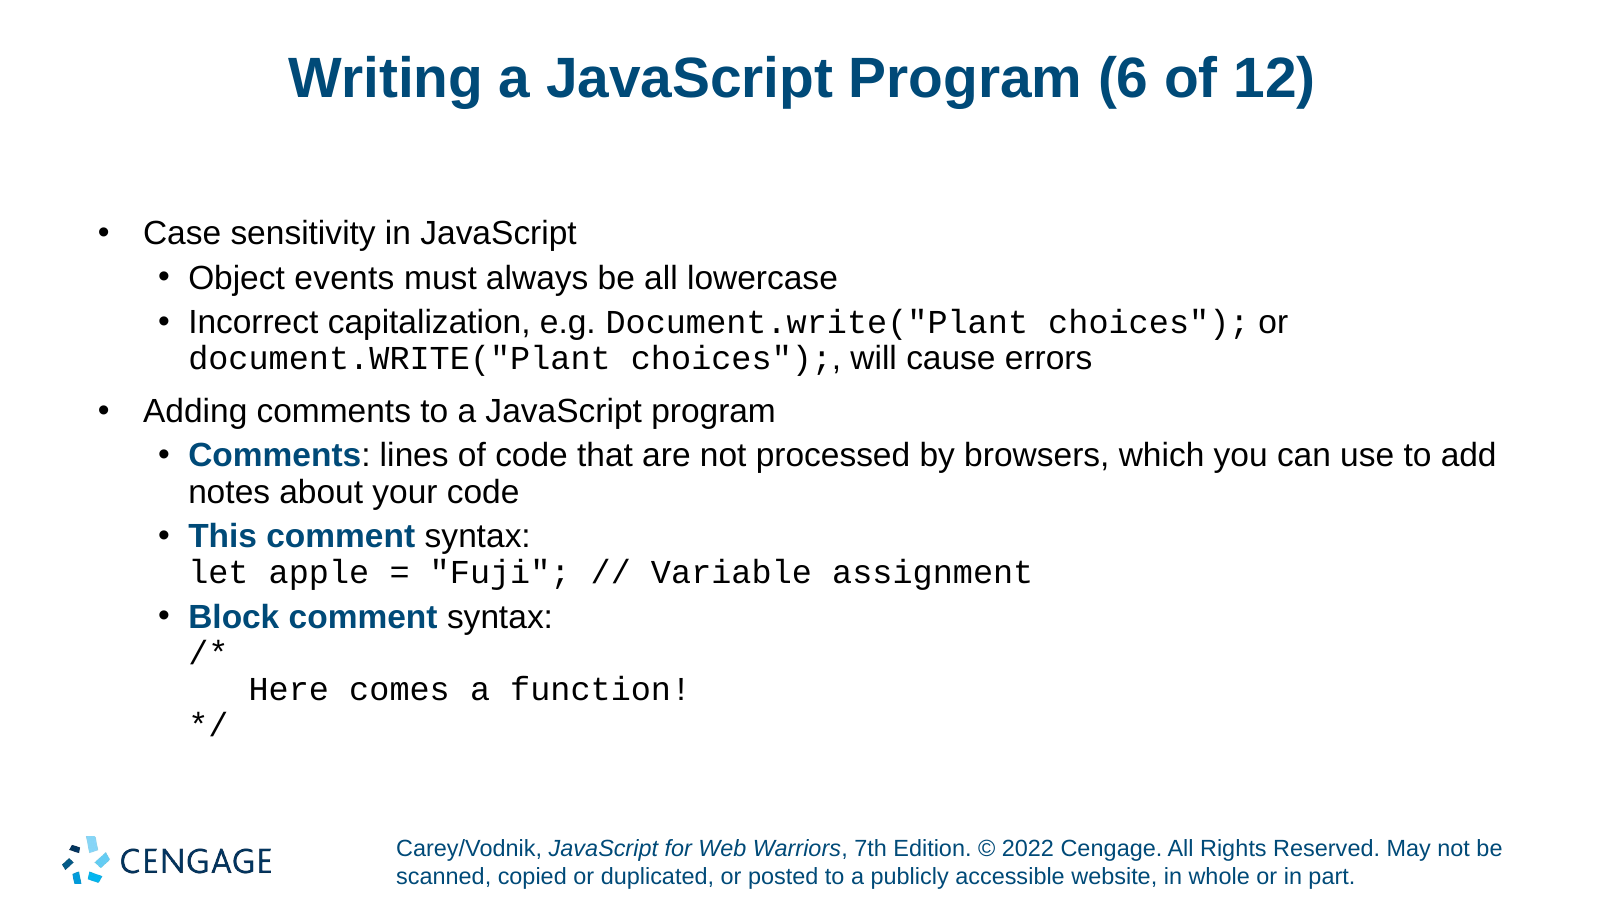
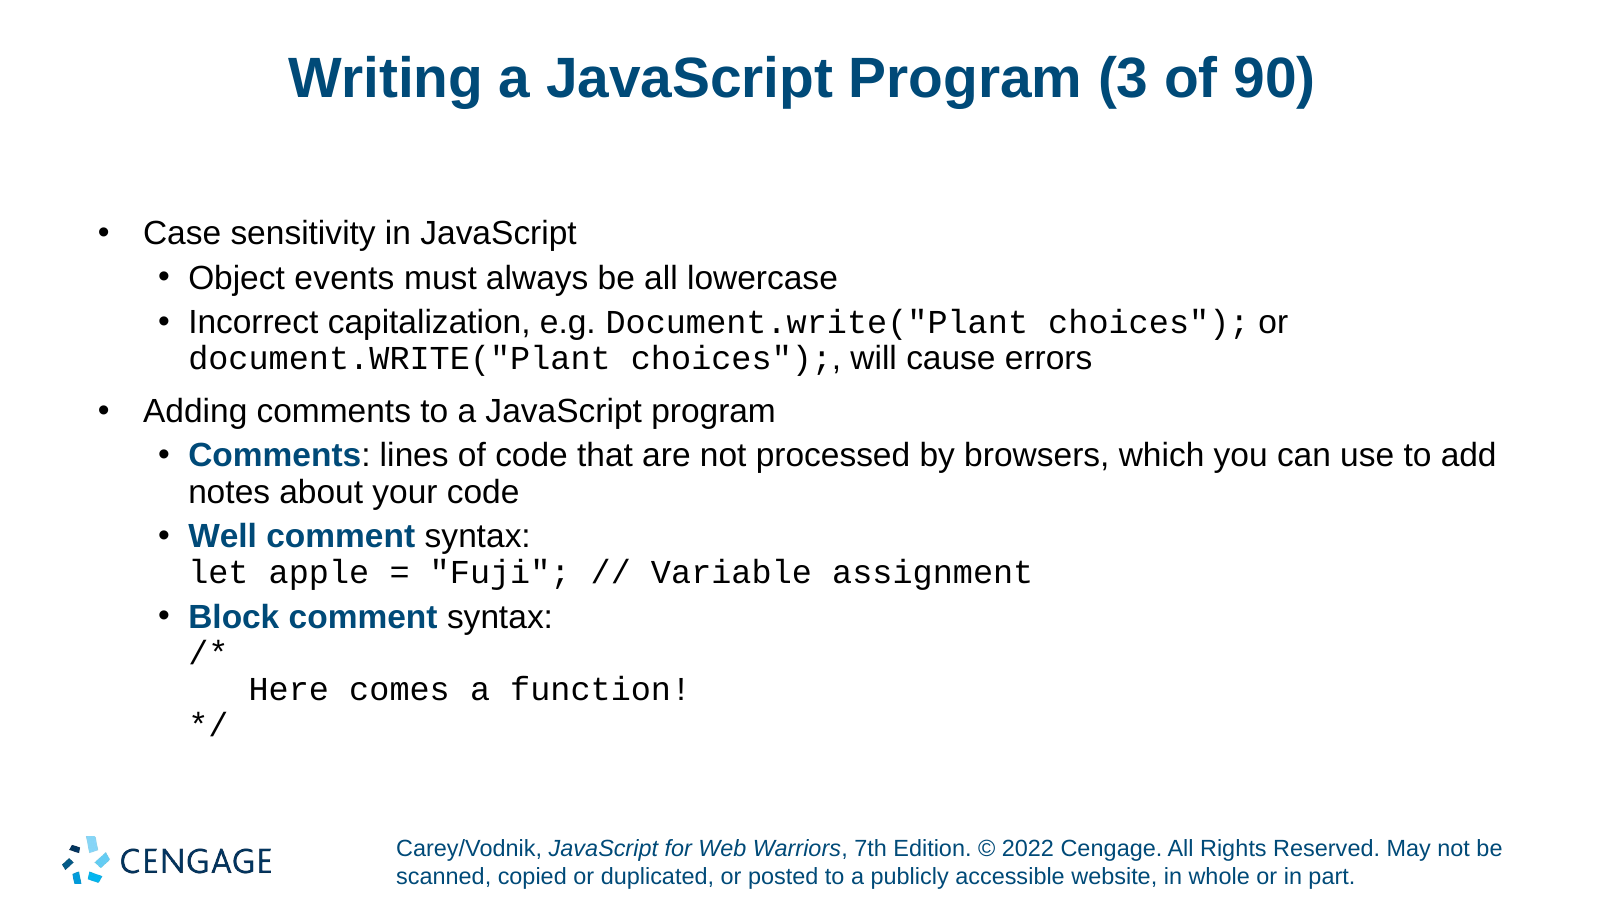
6: 6 -> 3
12: 12 -> 90
This: This -> Well
